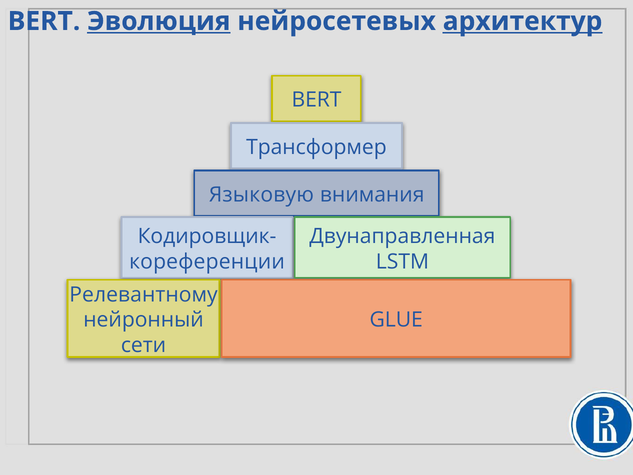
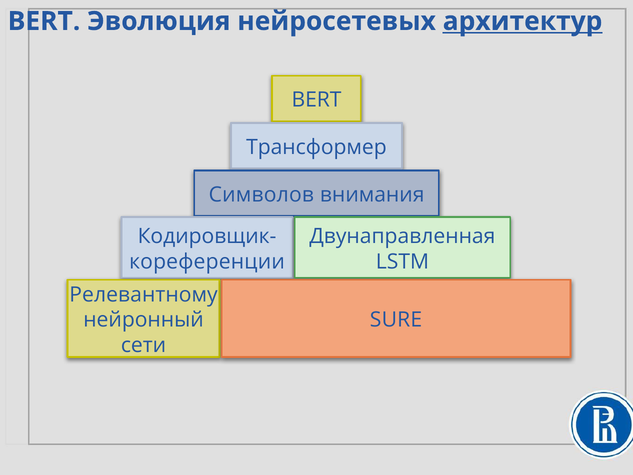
Эволюция underline: present -> none
Языковую: Языковую -> Символов
GLUE: GLUE -> SURE
